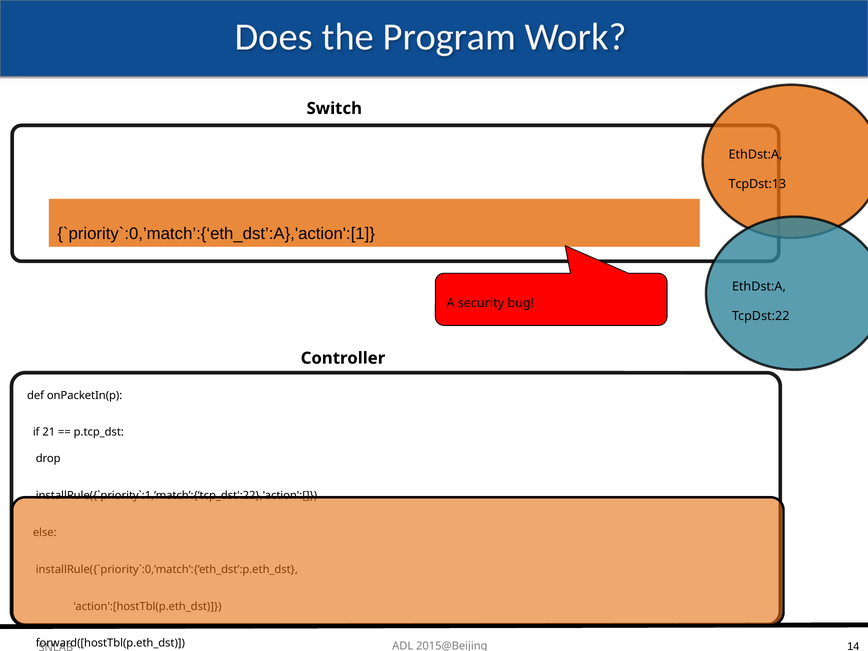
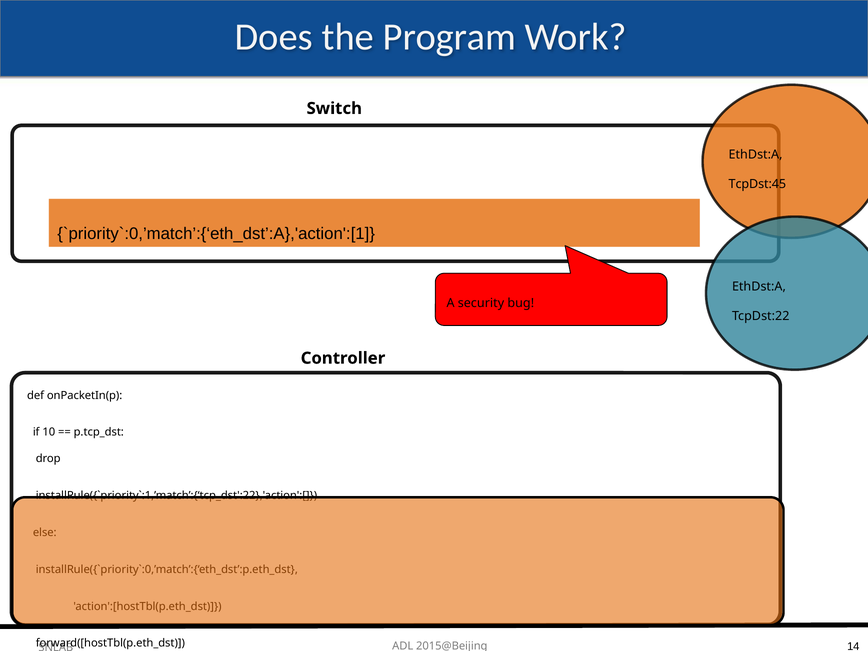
TcpDst:13: TcpDst:13 -> TcpDst:45
21: 21 -> 10
